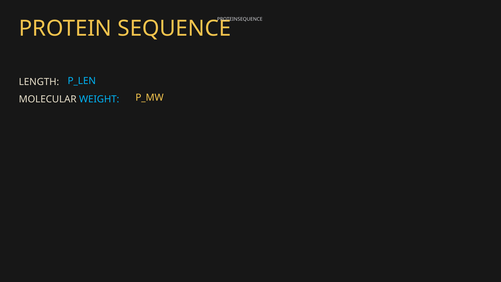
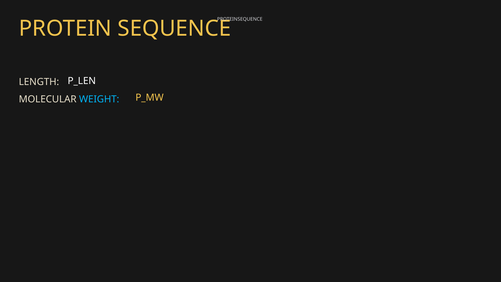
P_LEN colour: light blue -> white
